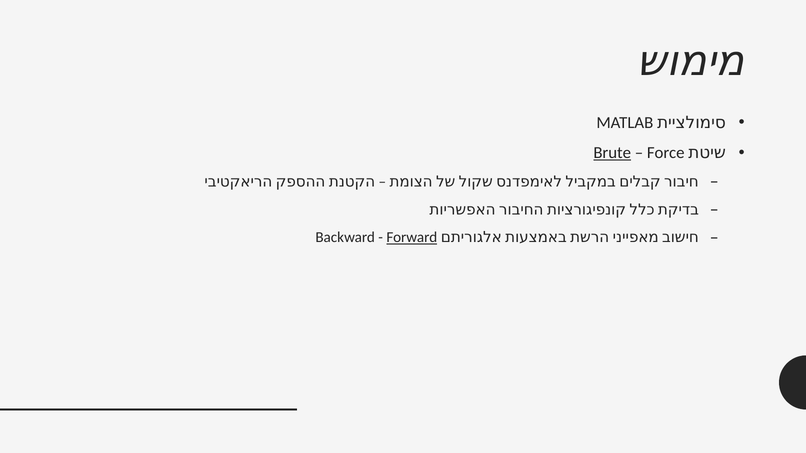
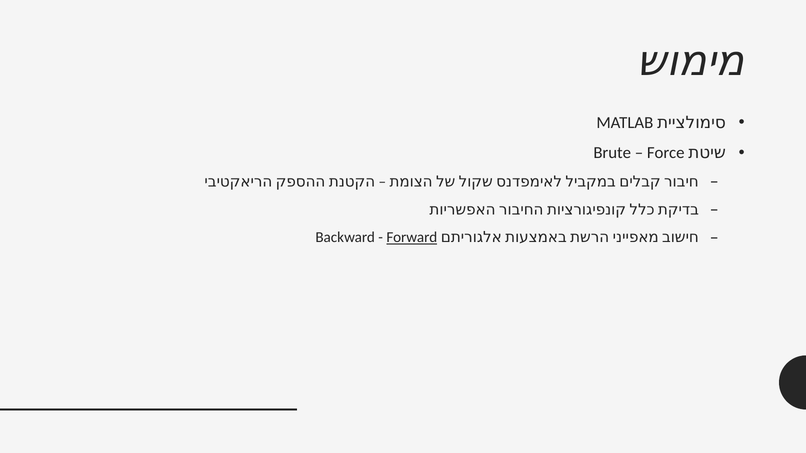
Brute underline: present -> none
